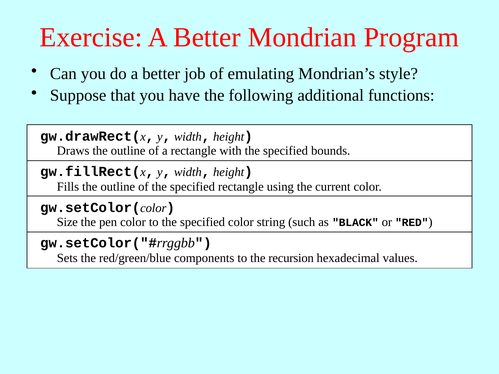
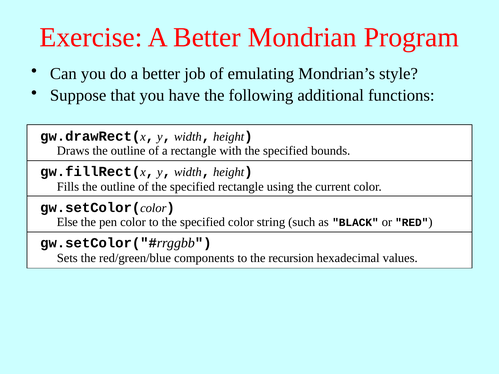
Size: Size -> Else
